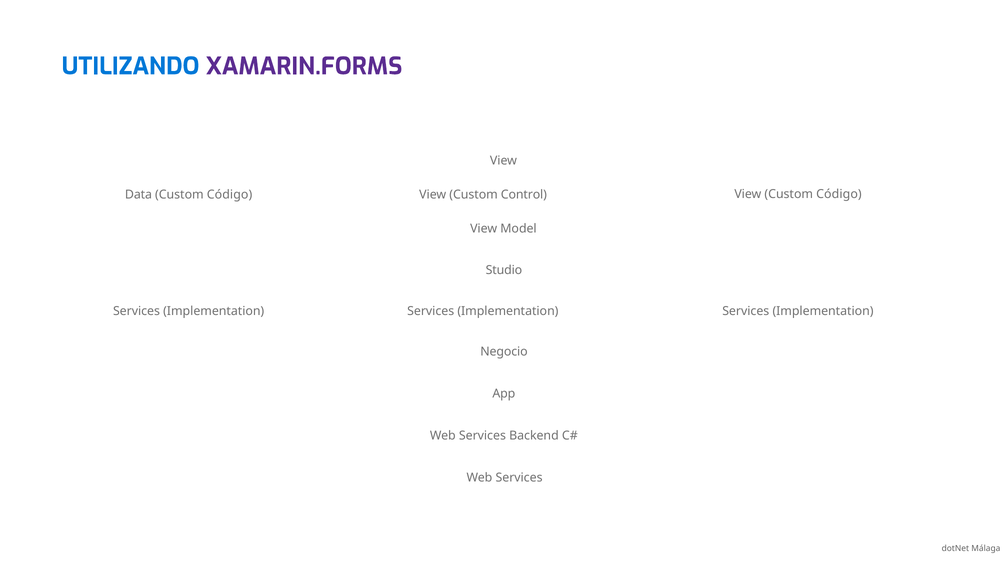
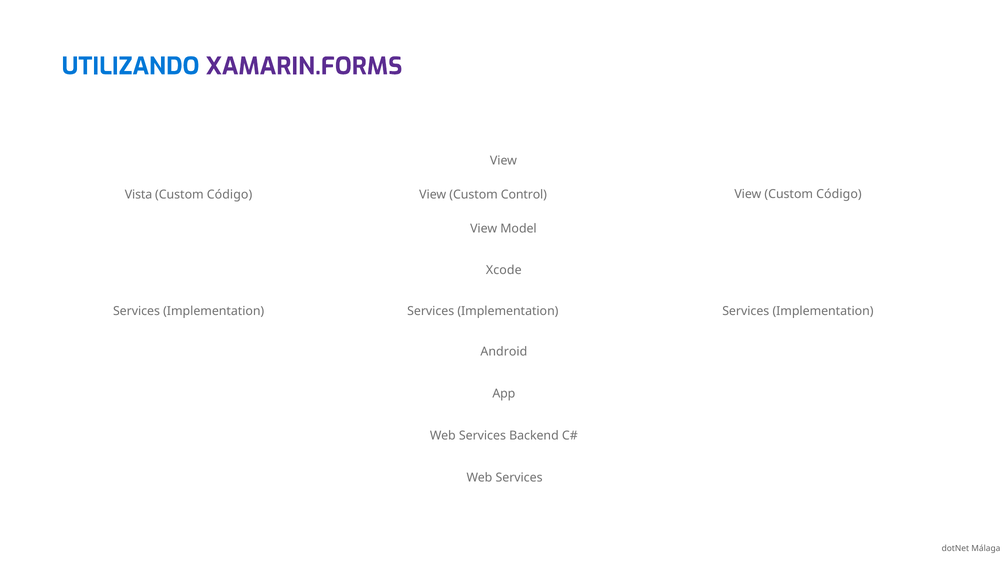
Data: Data -> Vista
Studio: Studio -> Xcode
Negocio: Negocio -> Android
